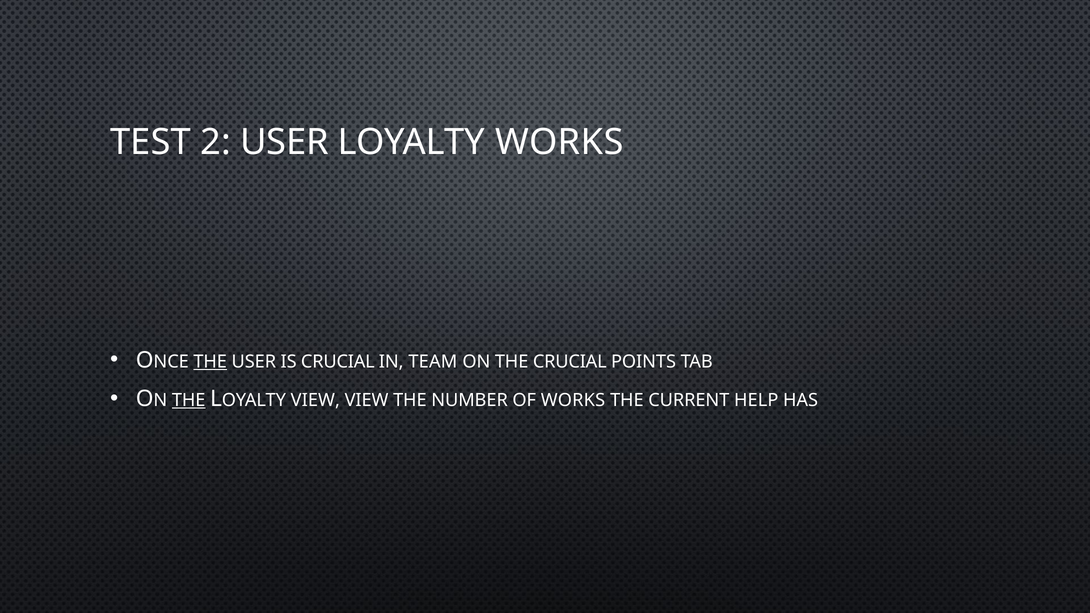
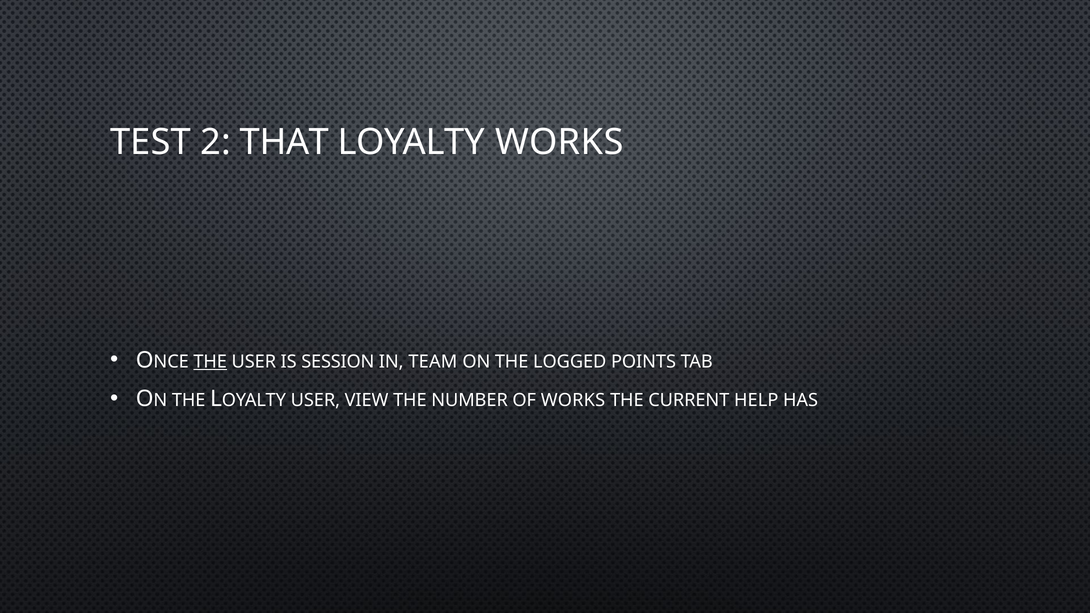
2 USER: USER -> THAT
IS CRUCIAL: CRUCIAL -> SESSION
THE CRUCIAL: CRUCIAL -> LOGGED
THE at (189, 400) underline: present -> none
VIEW at (315, 400): VIEW -> USER
